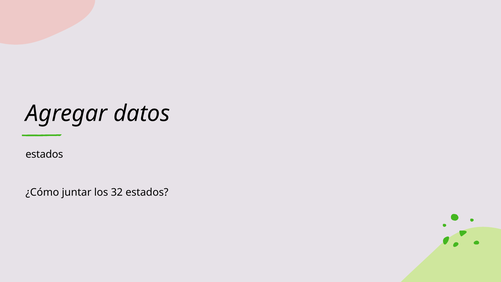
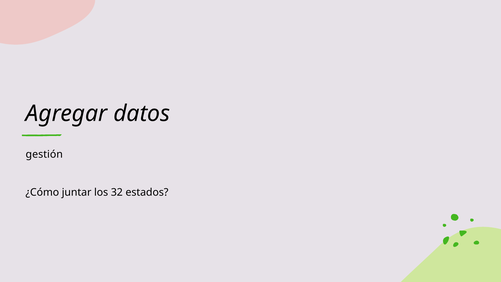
estados at (44, 154): estados -> gestión
